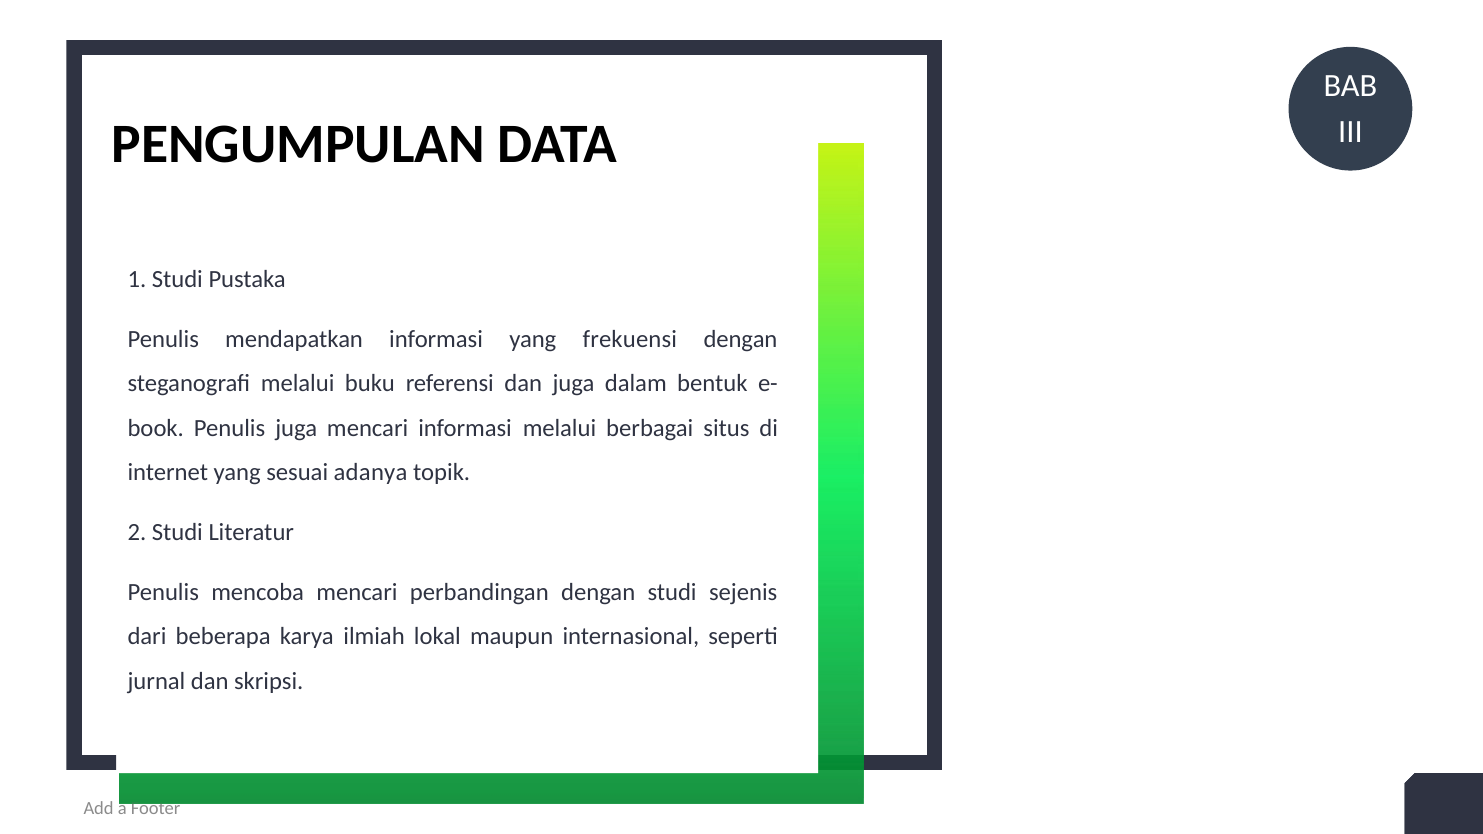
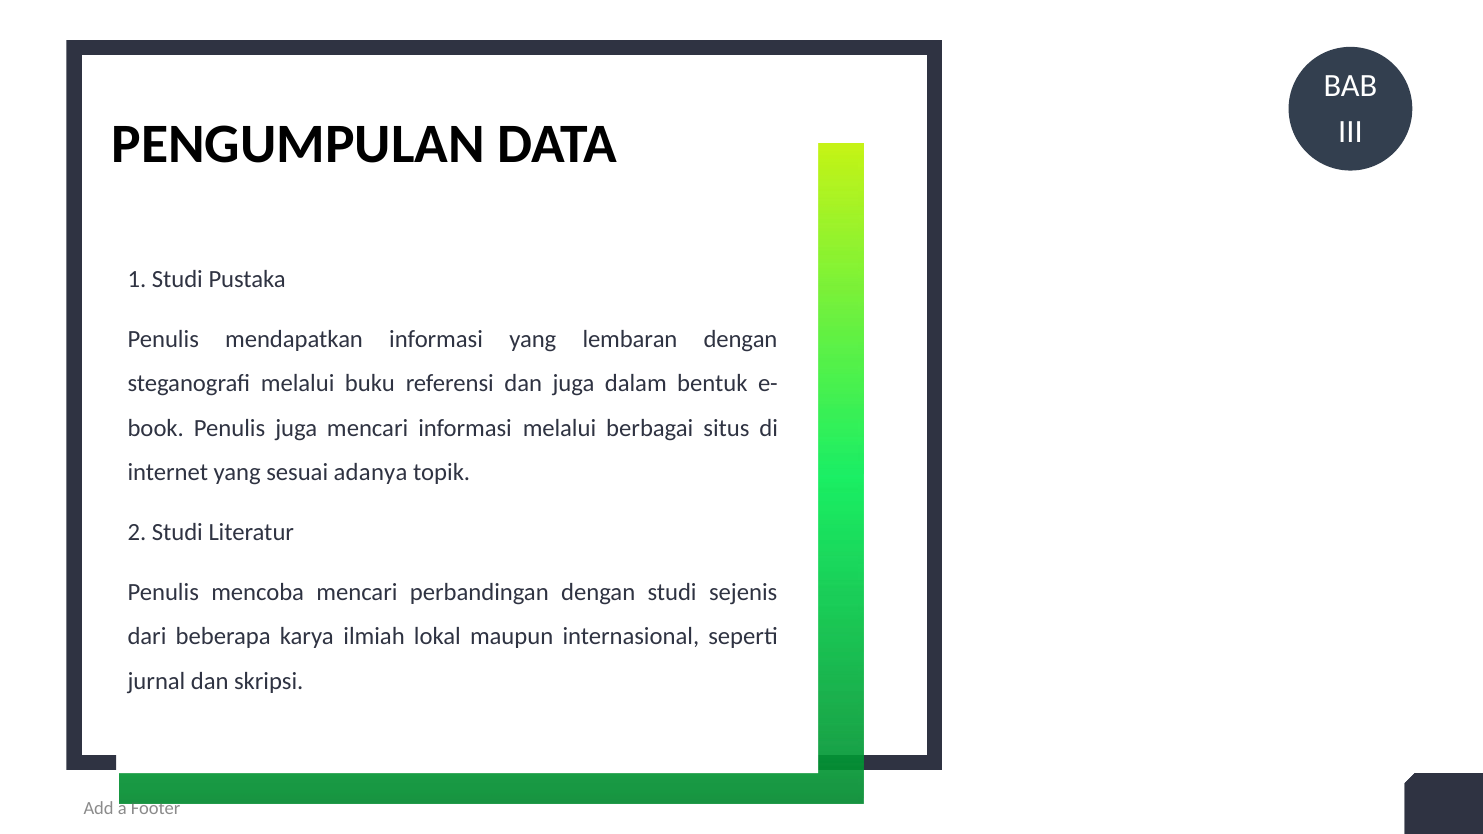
frekuensi: frekuensi -> lembaran
